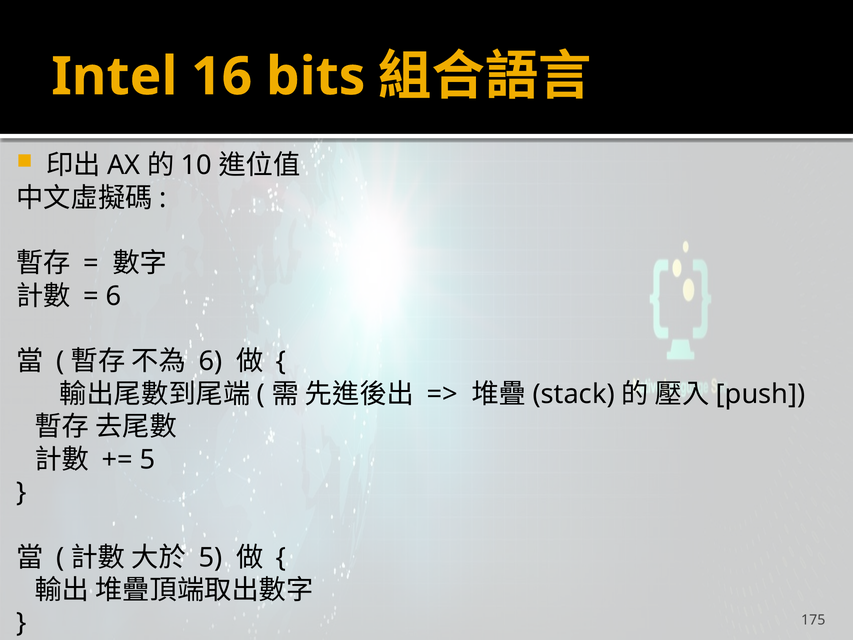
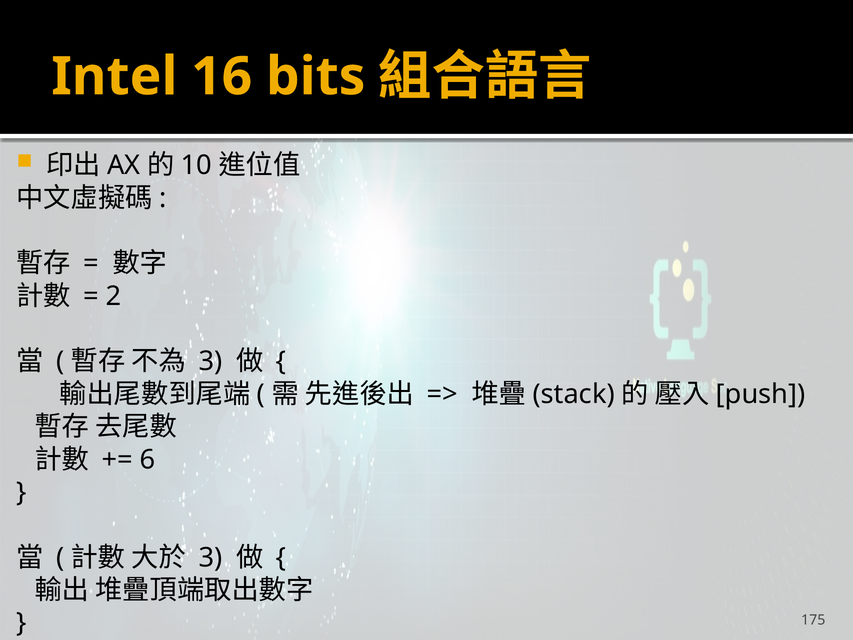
6 at (114, 296): 6 -> 2
6 at (210, 361): 6 -> 3
5 at (148, 459): 5 -> 6
5 at (210, 557): 5 -> 3
